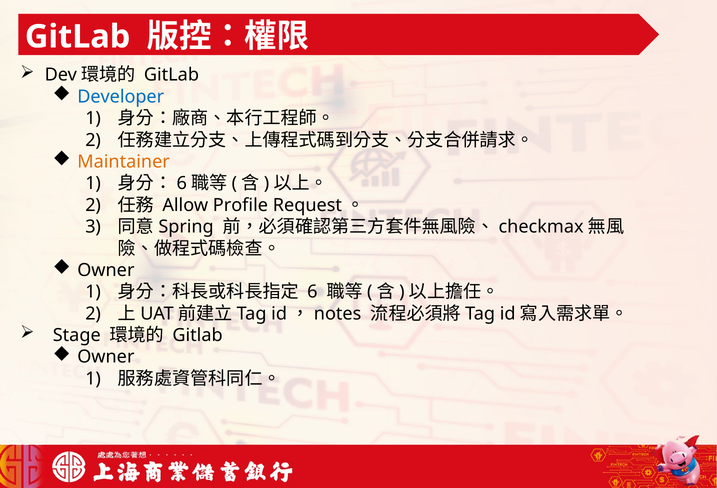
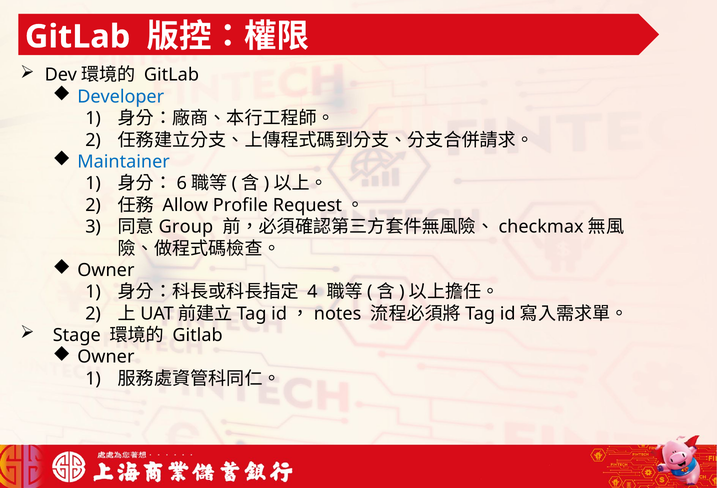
Maintainer colour: orange -> blue
Spring: Spring -> Group
6 at (312, 292): 6 -> 4
